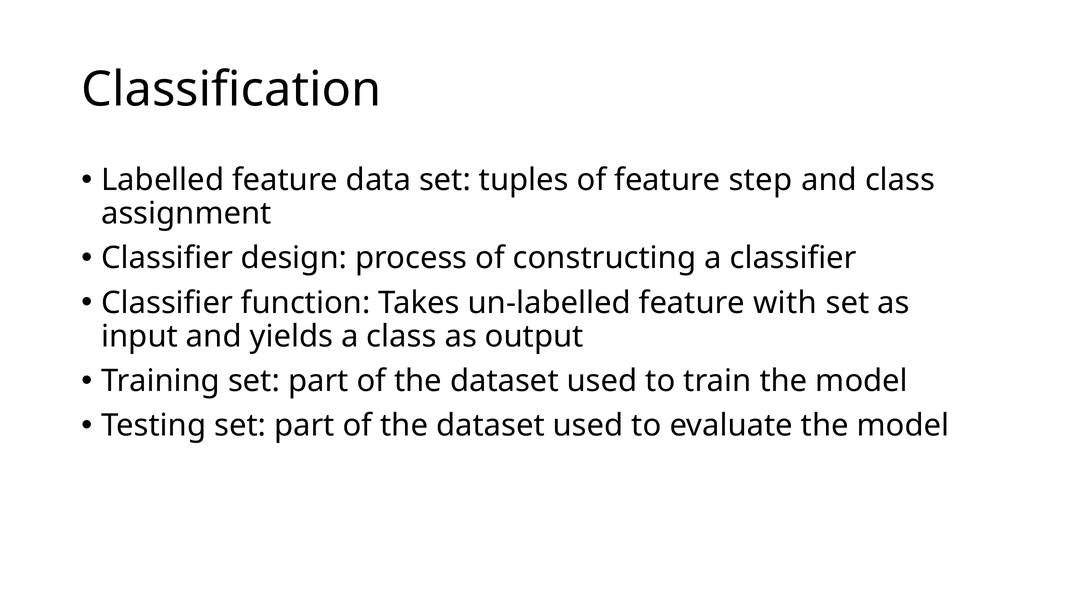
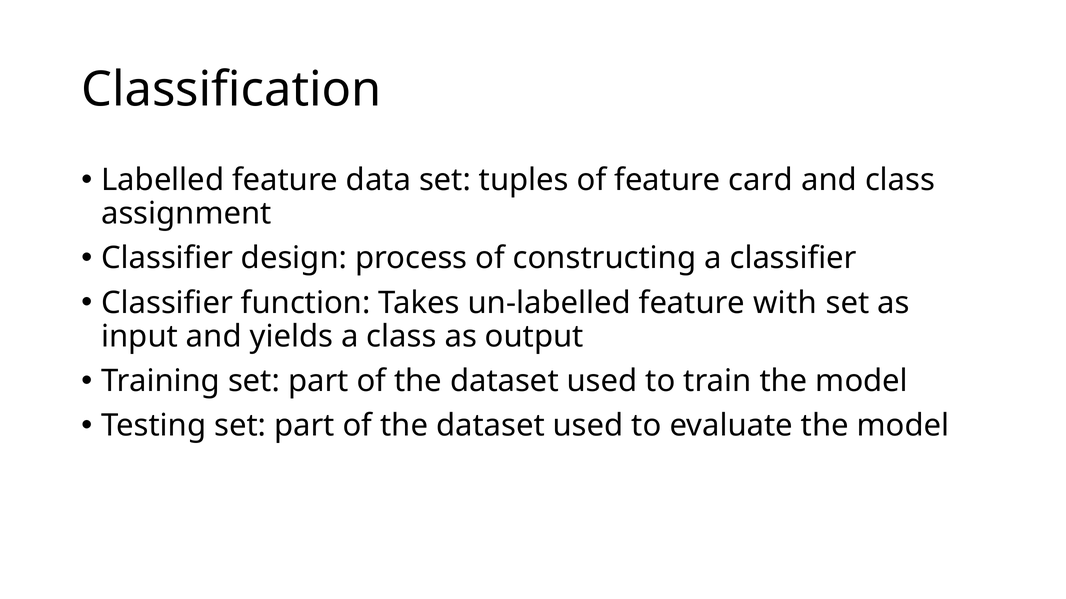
step: step -> card
